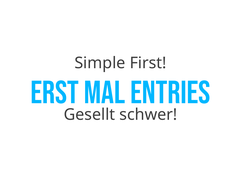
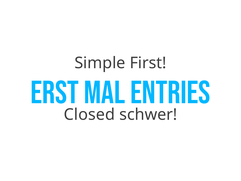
Gesellt: Gesellt -> Closed
